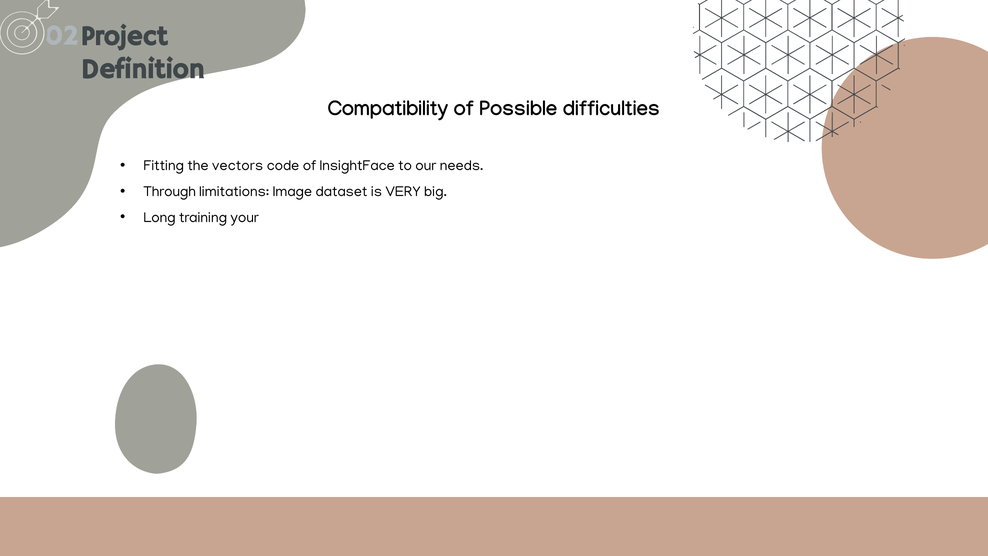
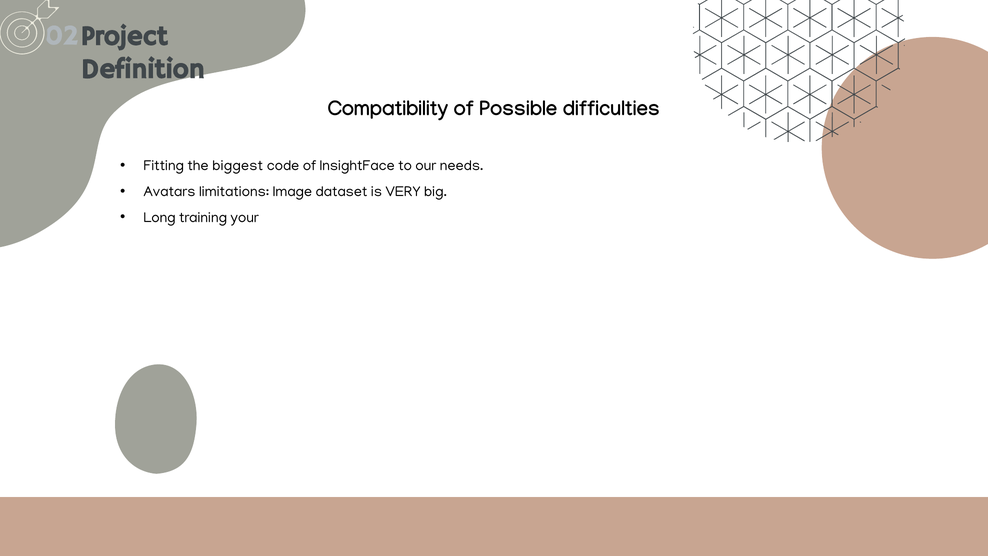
vectors: vectors -> biggest
Through: Through -> Avatars
